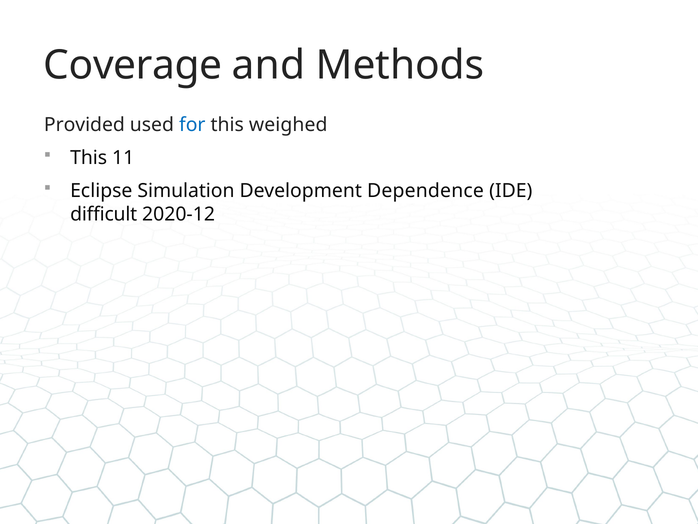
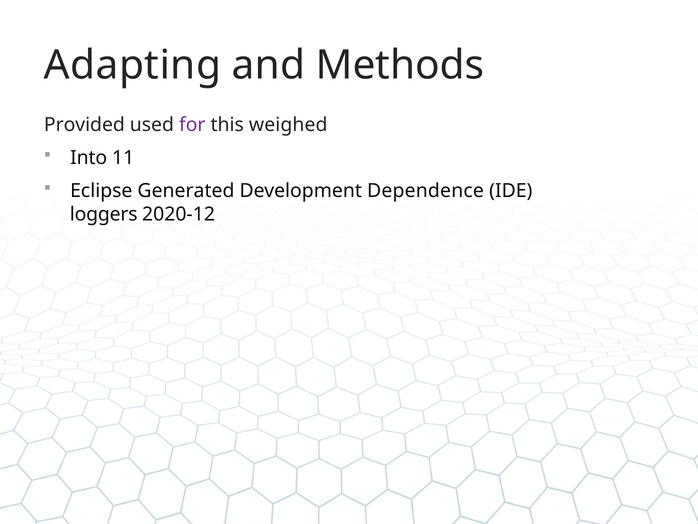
Coverage: Coverage -> Adapting
for colour: blue -> purple
This at (89, 158): This -> Into
Simulation: Simulation -> Generated
difficult: difficult -> loggers
